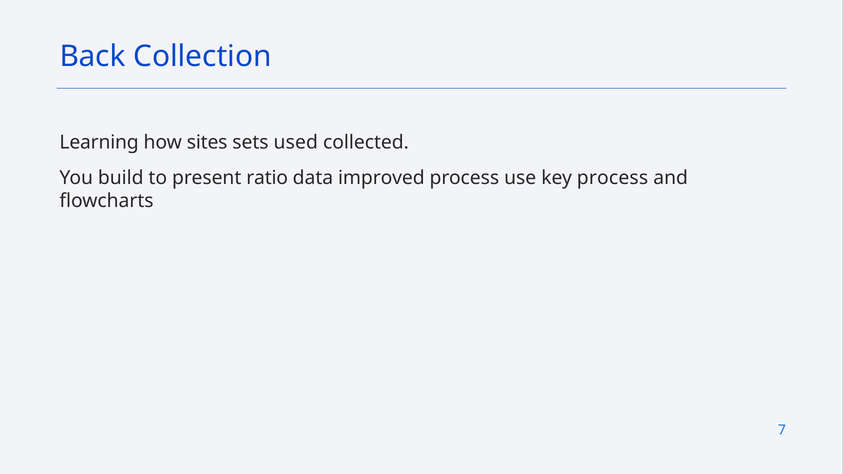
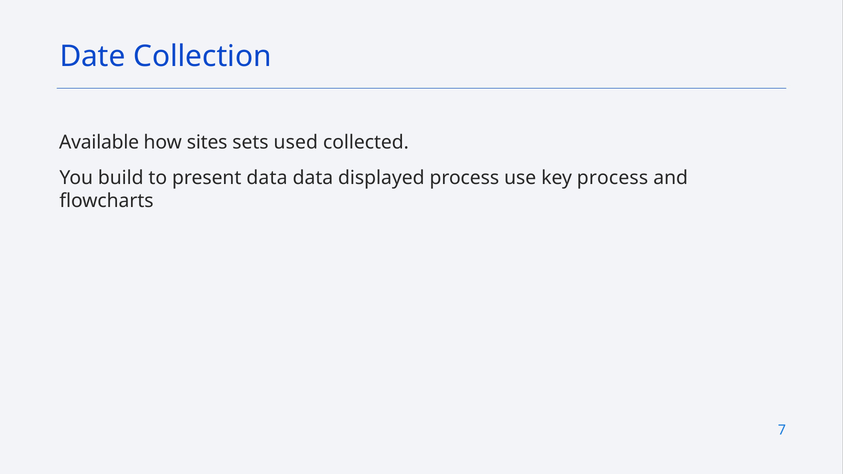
Back: Back -> Date
Learning: Learning -> Available
present ratio: ratio -> data
improved: improved -> displayed
